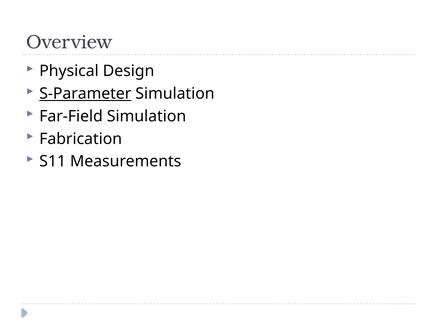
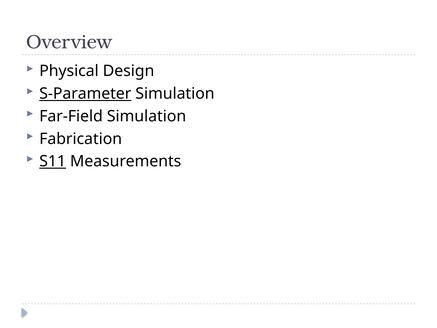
S11 underline: none -> present
